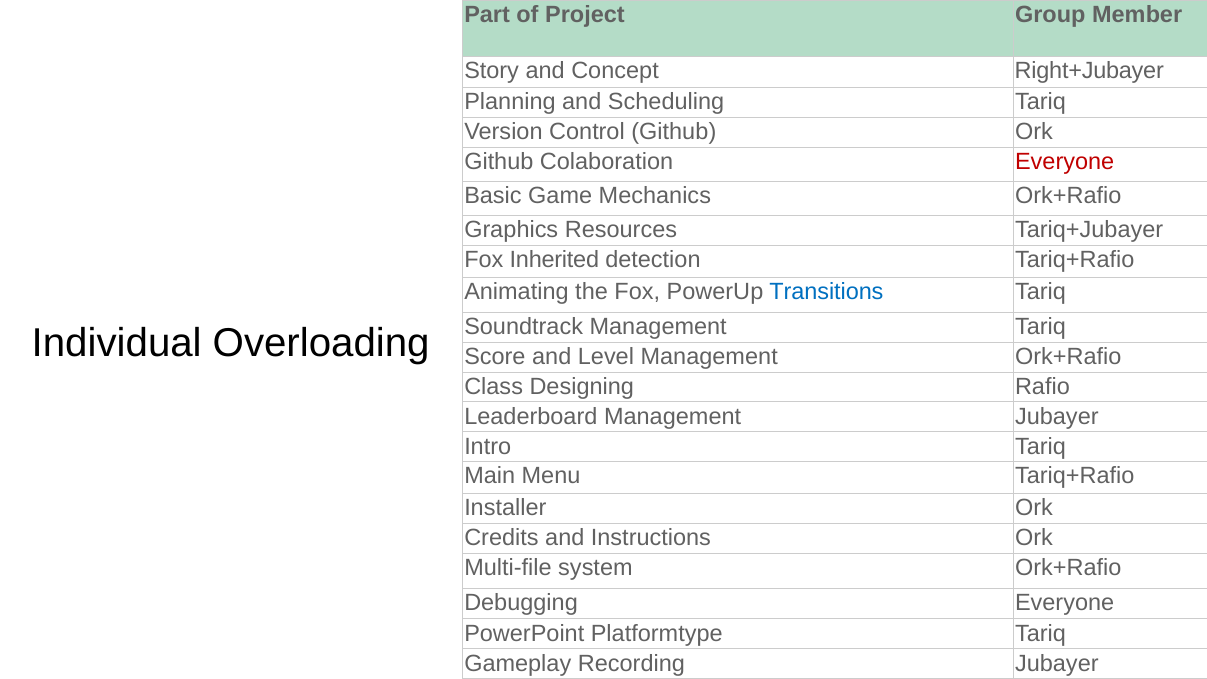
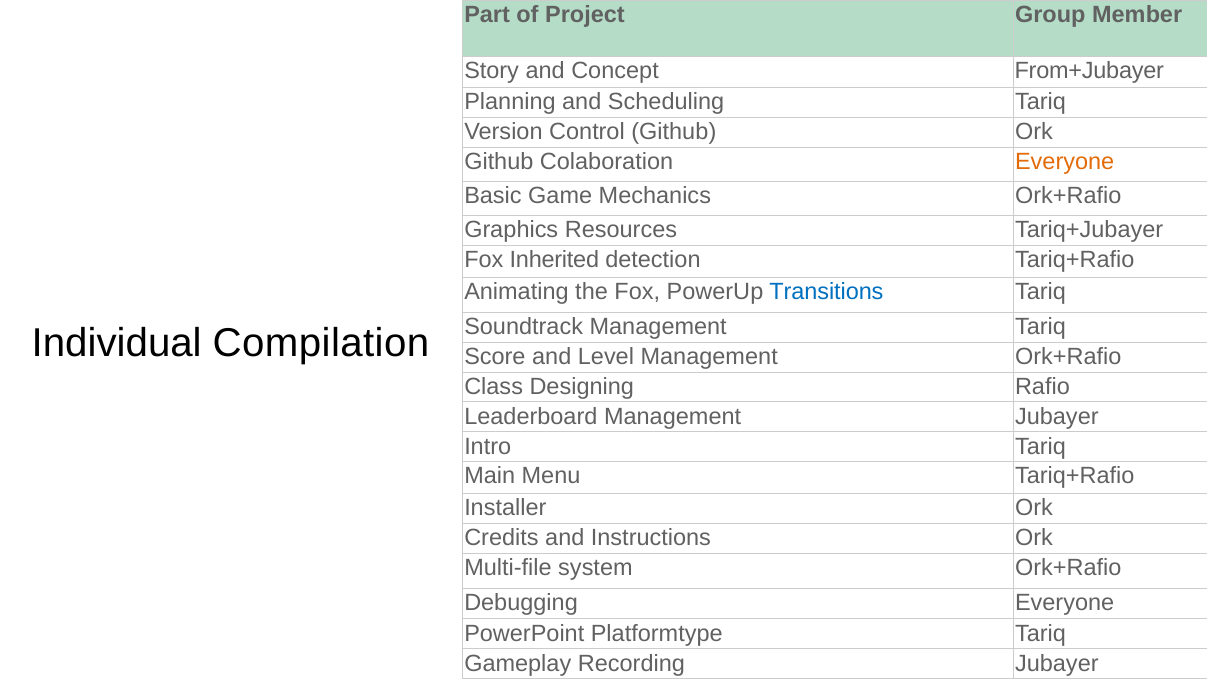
Right+Jubayer: Right+Jubayer -> From+Jubayer
Everyone at (1065, 161) colour: red -> orange
Overloading: Overloading -> Compilation
